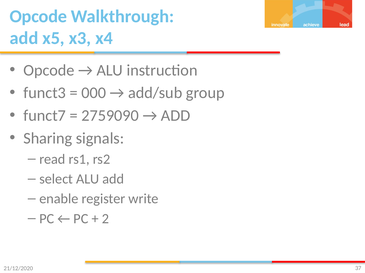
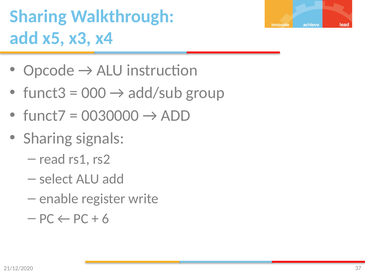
Opcode at (38, 16): Opcode -> Sharing
2759090: 2759090 -> 0030000
2: 2 -> 6
